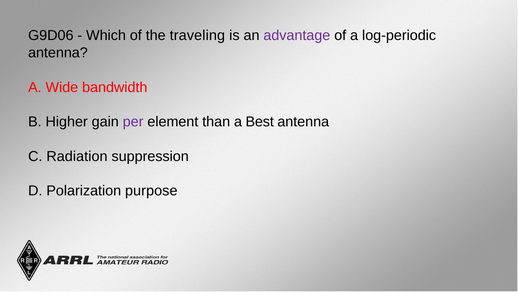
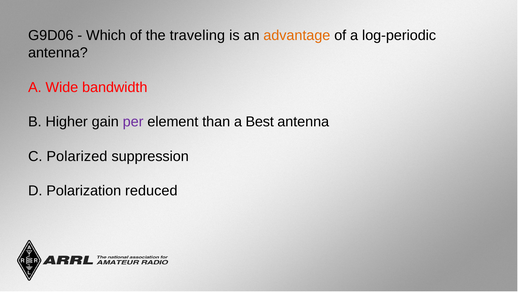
advantage colour: purple -> orange
Radiation: Radiation -> Polarized
purpose: purpose -> reduced
